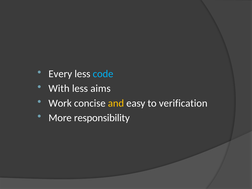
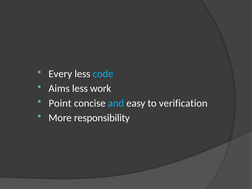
With: With -> Aims
aims: aims -> work
Work: Work -> Point
and colour: yellow -> light blue
